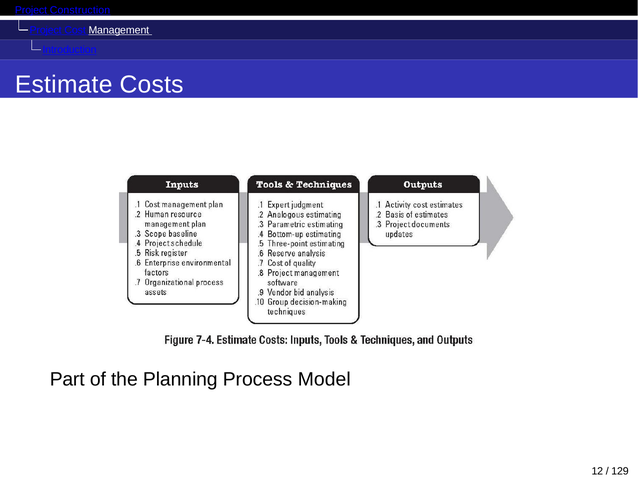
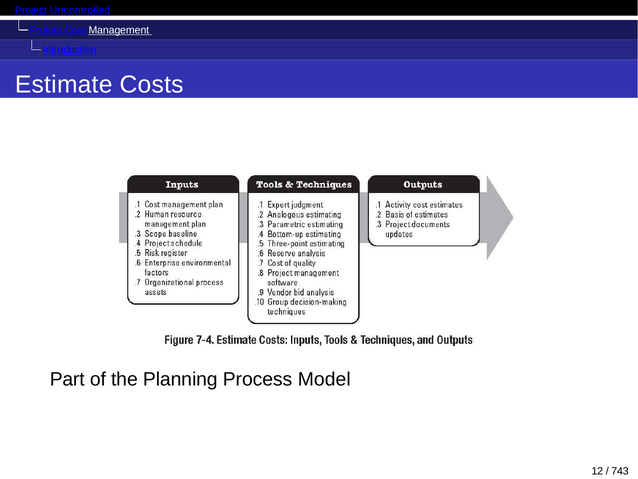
Construction: Construction -> Uncontrolled
129: 129 -> 743
